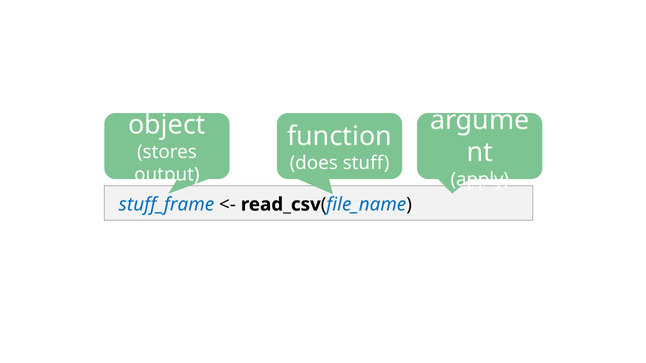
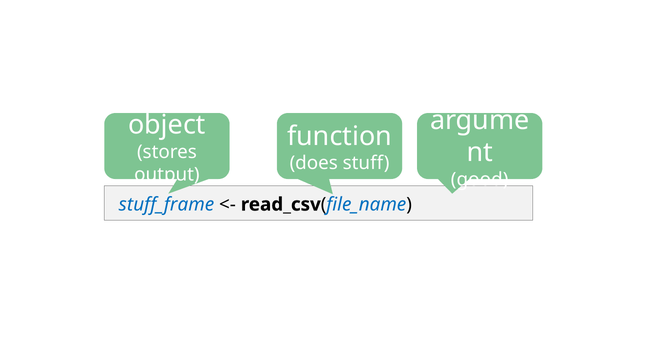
apply: apply -> good
